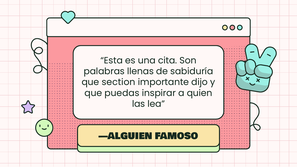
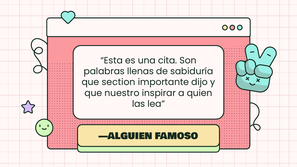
puedas: puedas -> nuestro
